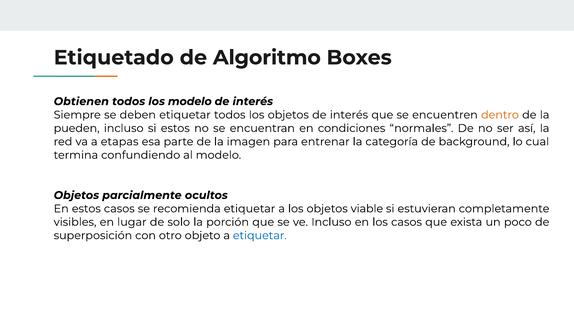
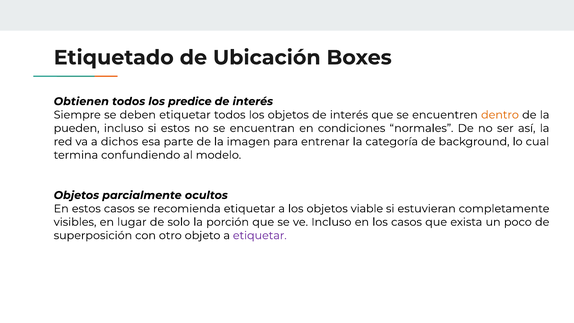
Algoritmo: Algoritmo -> Ubicación
los modelo: modelo -> predice
etapas: etapas -> dichos
etiquetar at (260, 235) colour: blue -> purple
